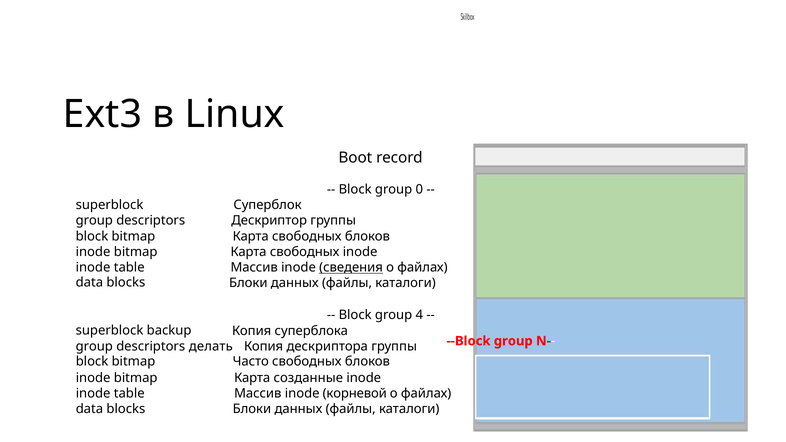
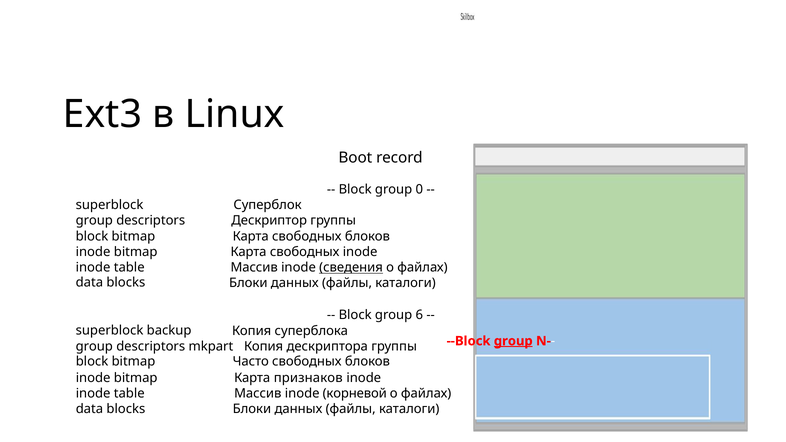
4: 4 -> 6
group at (513, 341) underline: none -> present
делать: делать -> mkpart
созданные: созданные -> признаков
